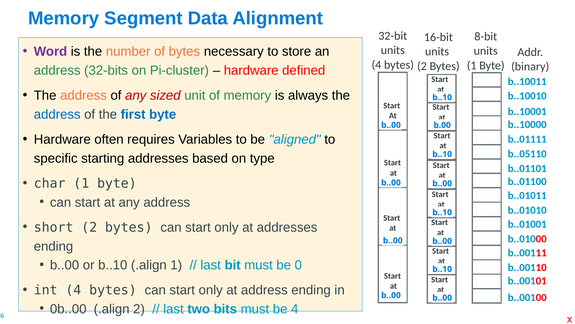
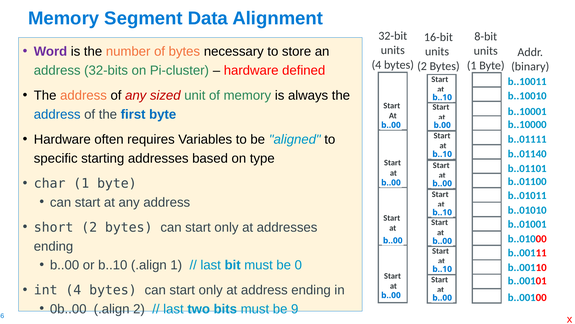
b..05110: b..05110 -> b..01140
be 4: 4 -> 9
